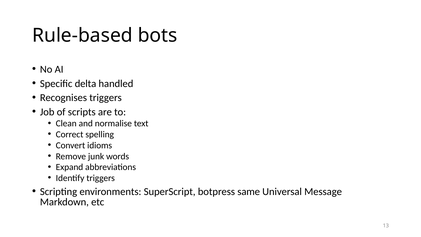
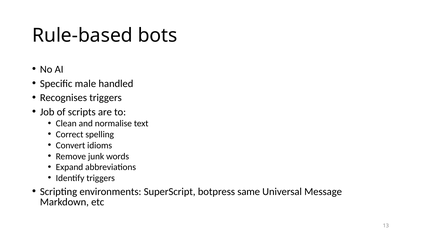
delta: delta -> male
